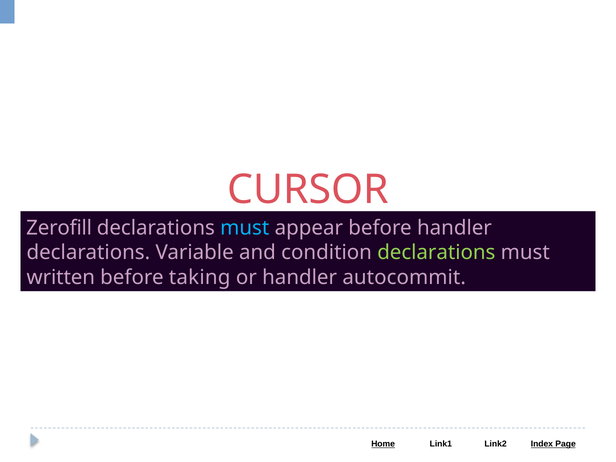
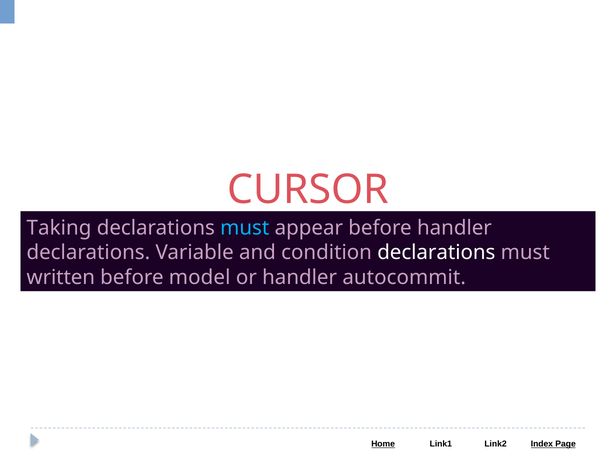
Zerofill: Zerofill -> Taking
declarations at (436, 253) colour: light green -> white
taking: taking -> model
